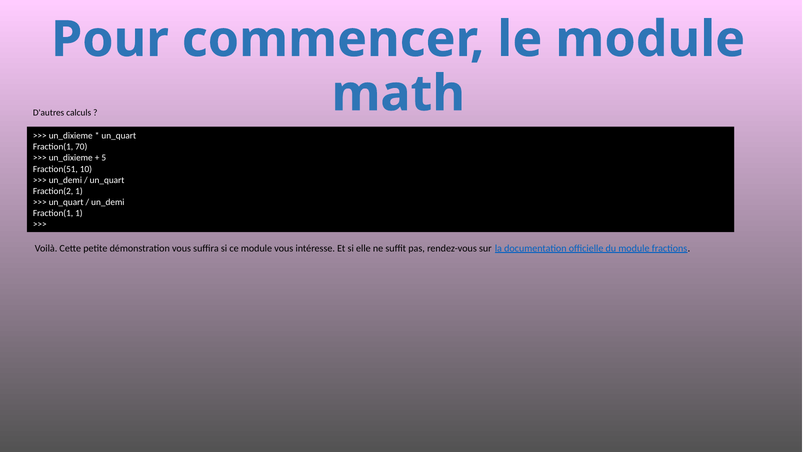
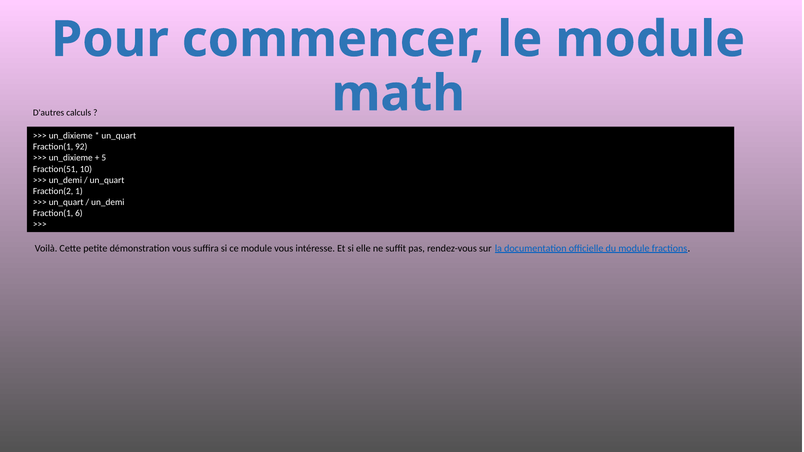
70: 70 -> 92
Fraction(1 1: 1 -> 6
